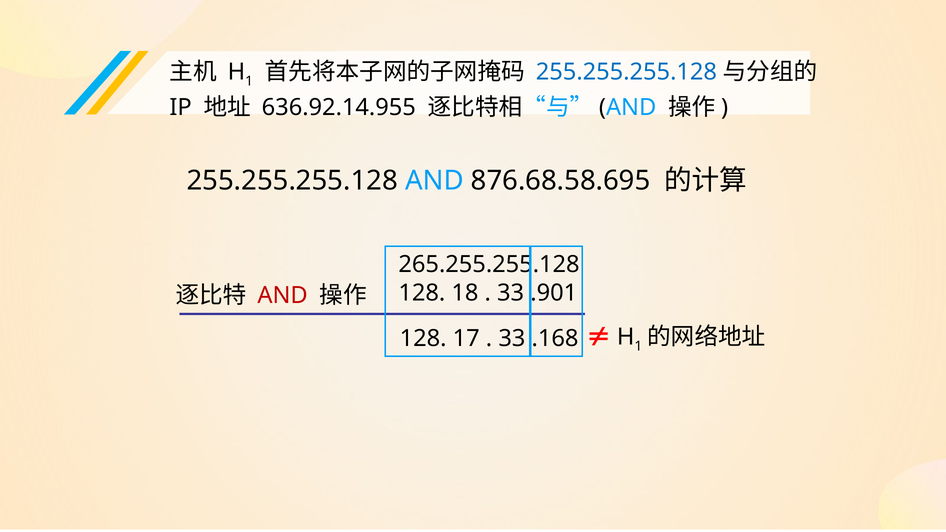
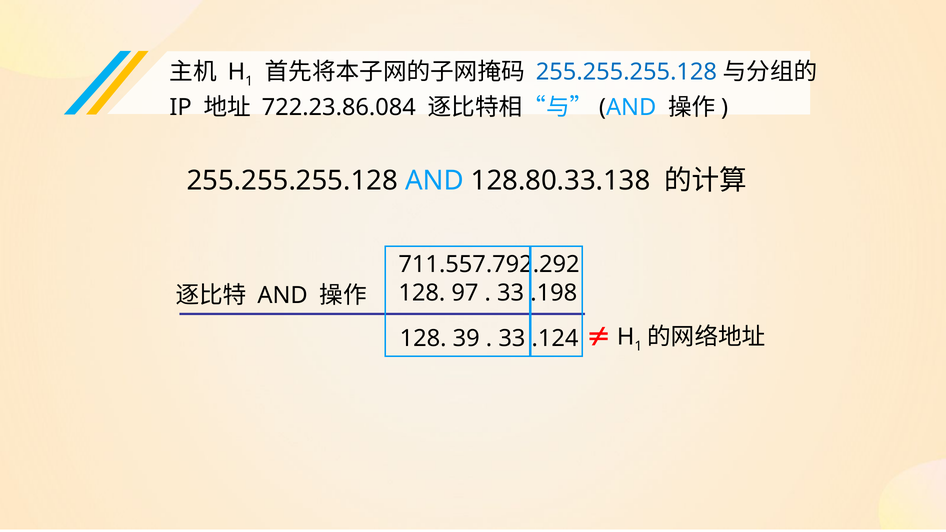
636.92.14.955: 636.92.14.955 -> 722.23.86.084
876.68.58.695: 876.68.58.695 -> 128.80.33.138
265.255.255.128: 265.255.255.128 -> 711.557.792.292
AND at (283, 295) colour: red -> black
18: 18 -> 97
.901: .901 -> .198
17: 17 -> 39
.168: .168 -> .124
